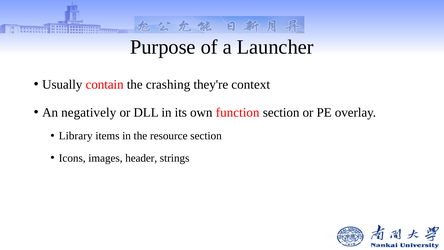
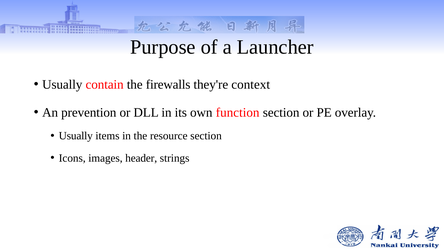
crashing: crashing -> firewalls
negatively: negatively -> prevention
Library at (76, 136): Library -> Usually
